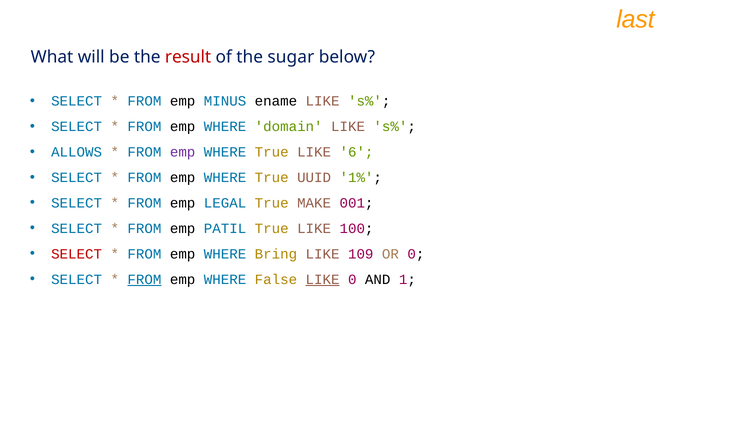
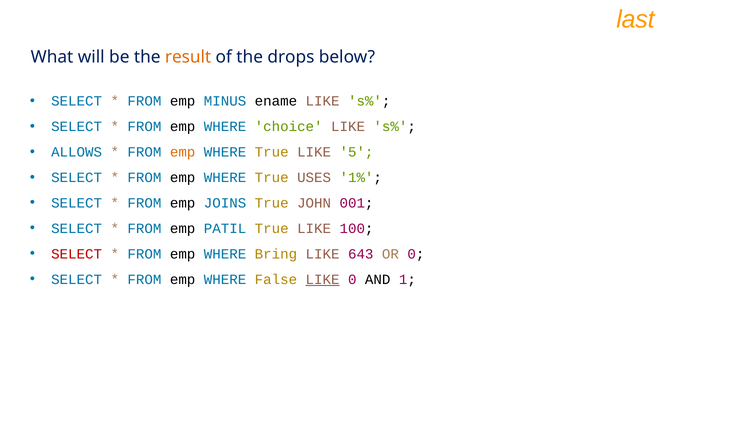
result colour: red -> orange
sugar: sugar -> drops
domain: domain -> choice
emp at (183, 152) colour: purple -> orange
6: 6 -> 5
UUID: UUID -> USES
LEGAL: LEGAL -> JOINS
MAKE: MAKE -> JOHN
109: 109 -> 643
FROM at (144, 279) underline: present -> none
